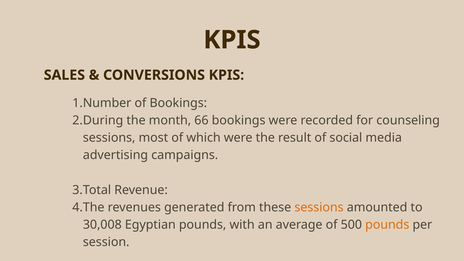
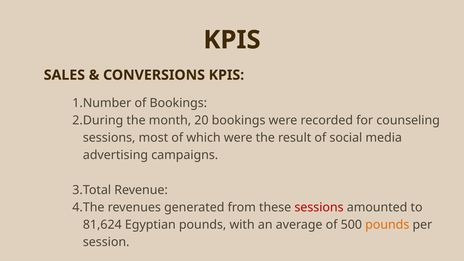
66: 66 -> 20
sessions at (319, 207) colour: orange -> red
30,008: 30,008 -> 81,624
